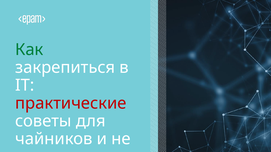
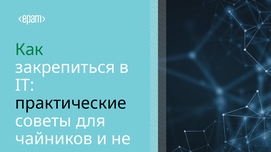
практические colour: red -> black
